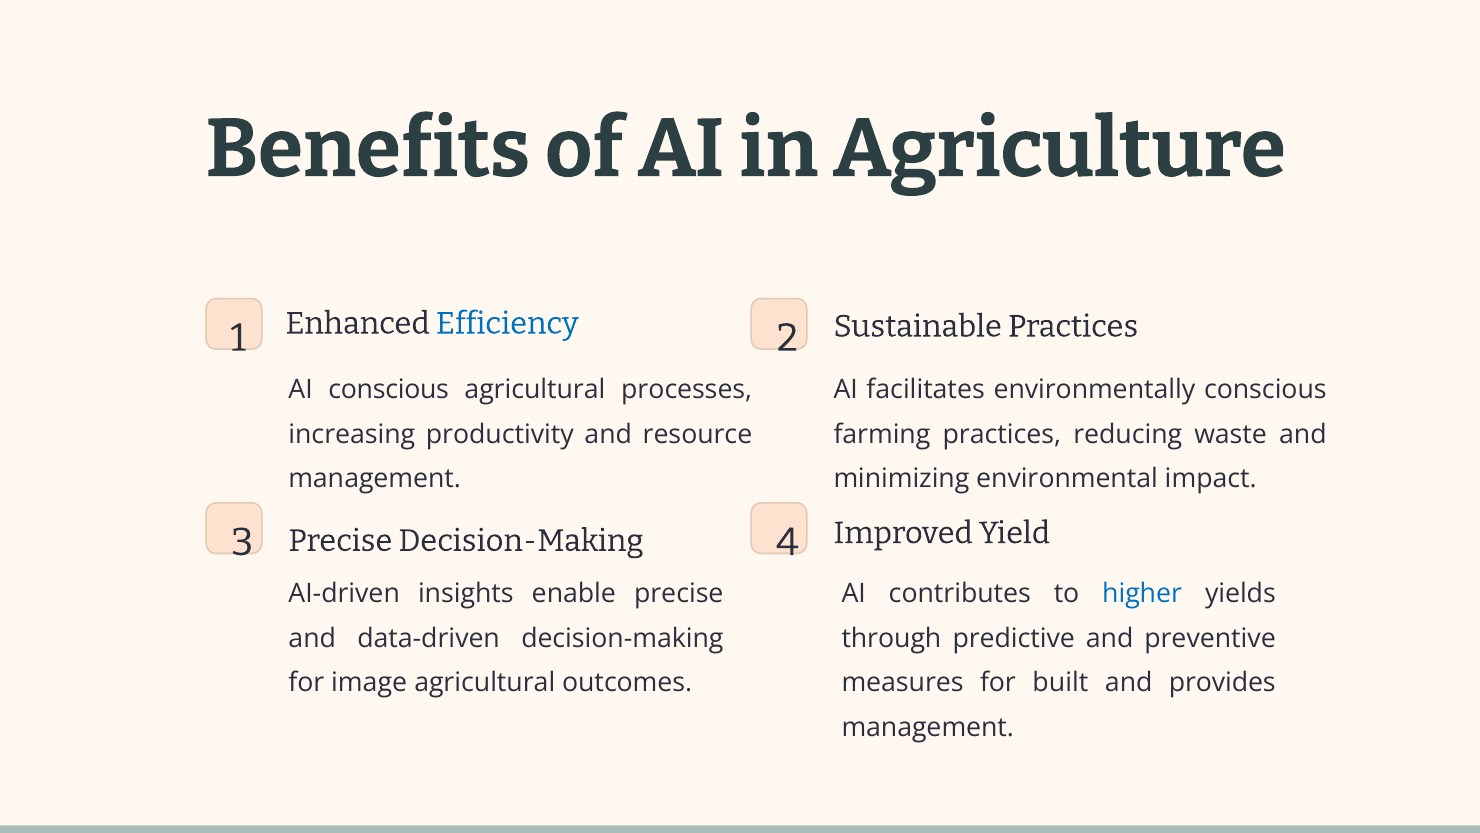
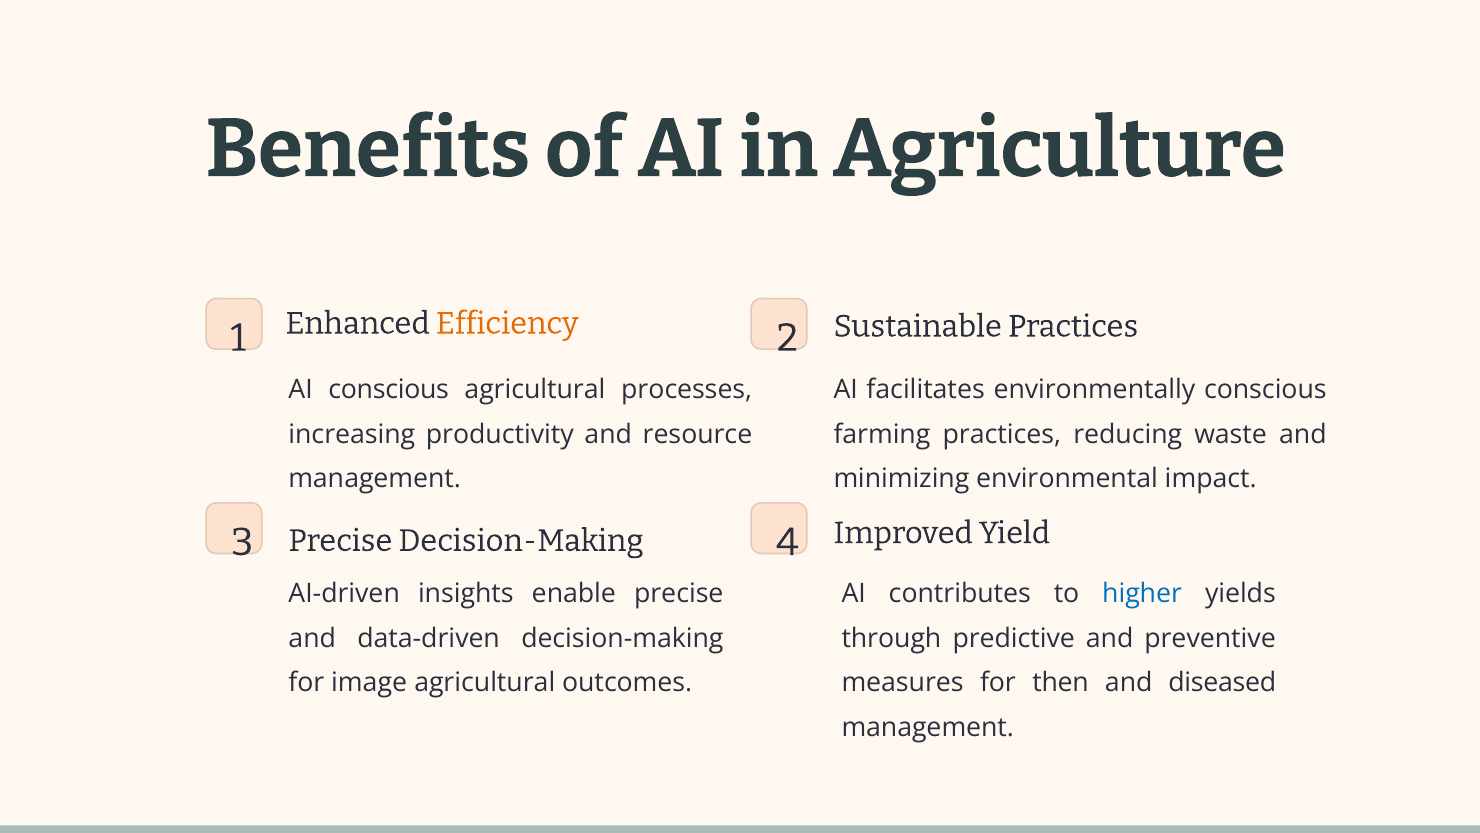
Efficiency colour: blue -> orange
built: built -> then
provides: provides -> diseased
